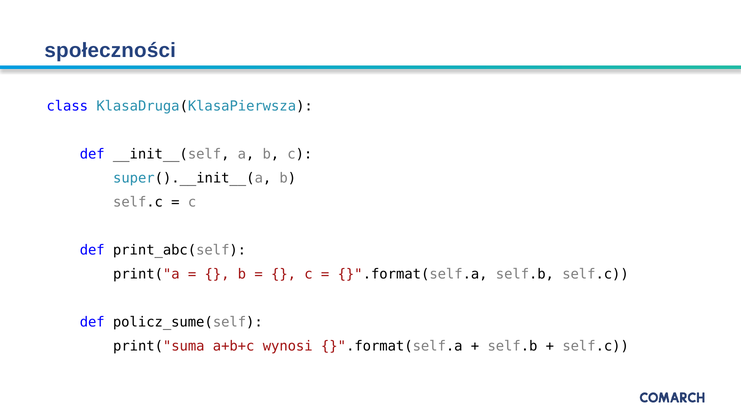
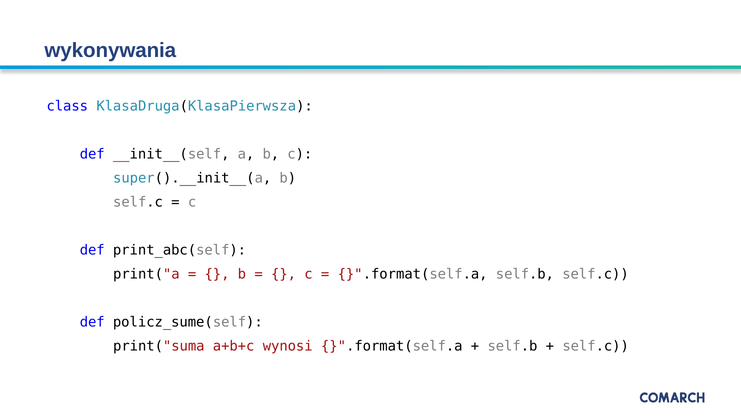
społeczności: społeczności -> wykonywania
